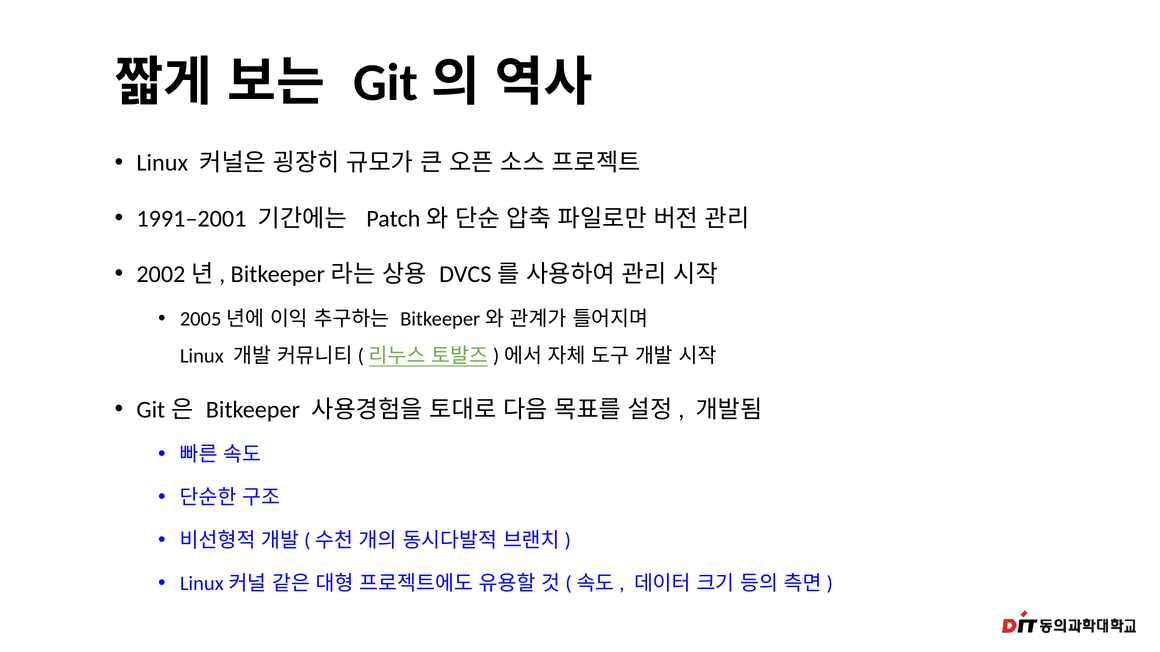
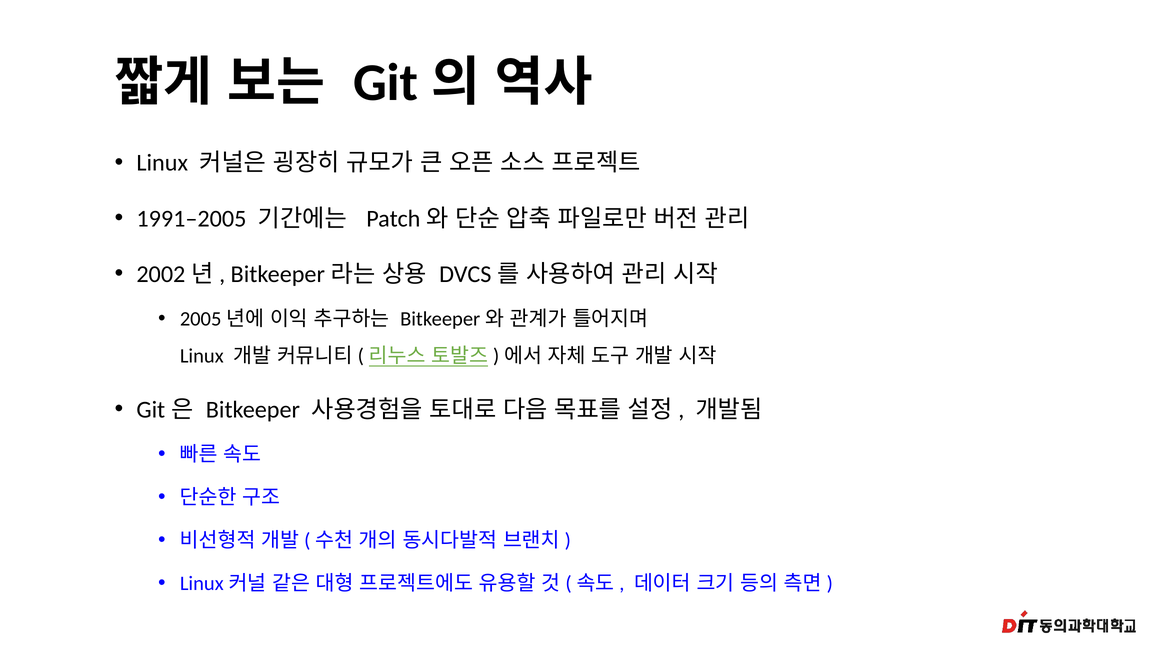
1991–2001: 1991–2001 -> 1991–2005
